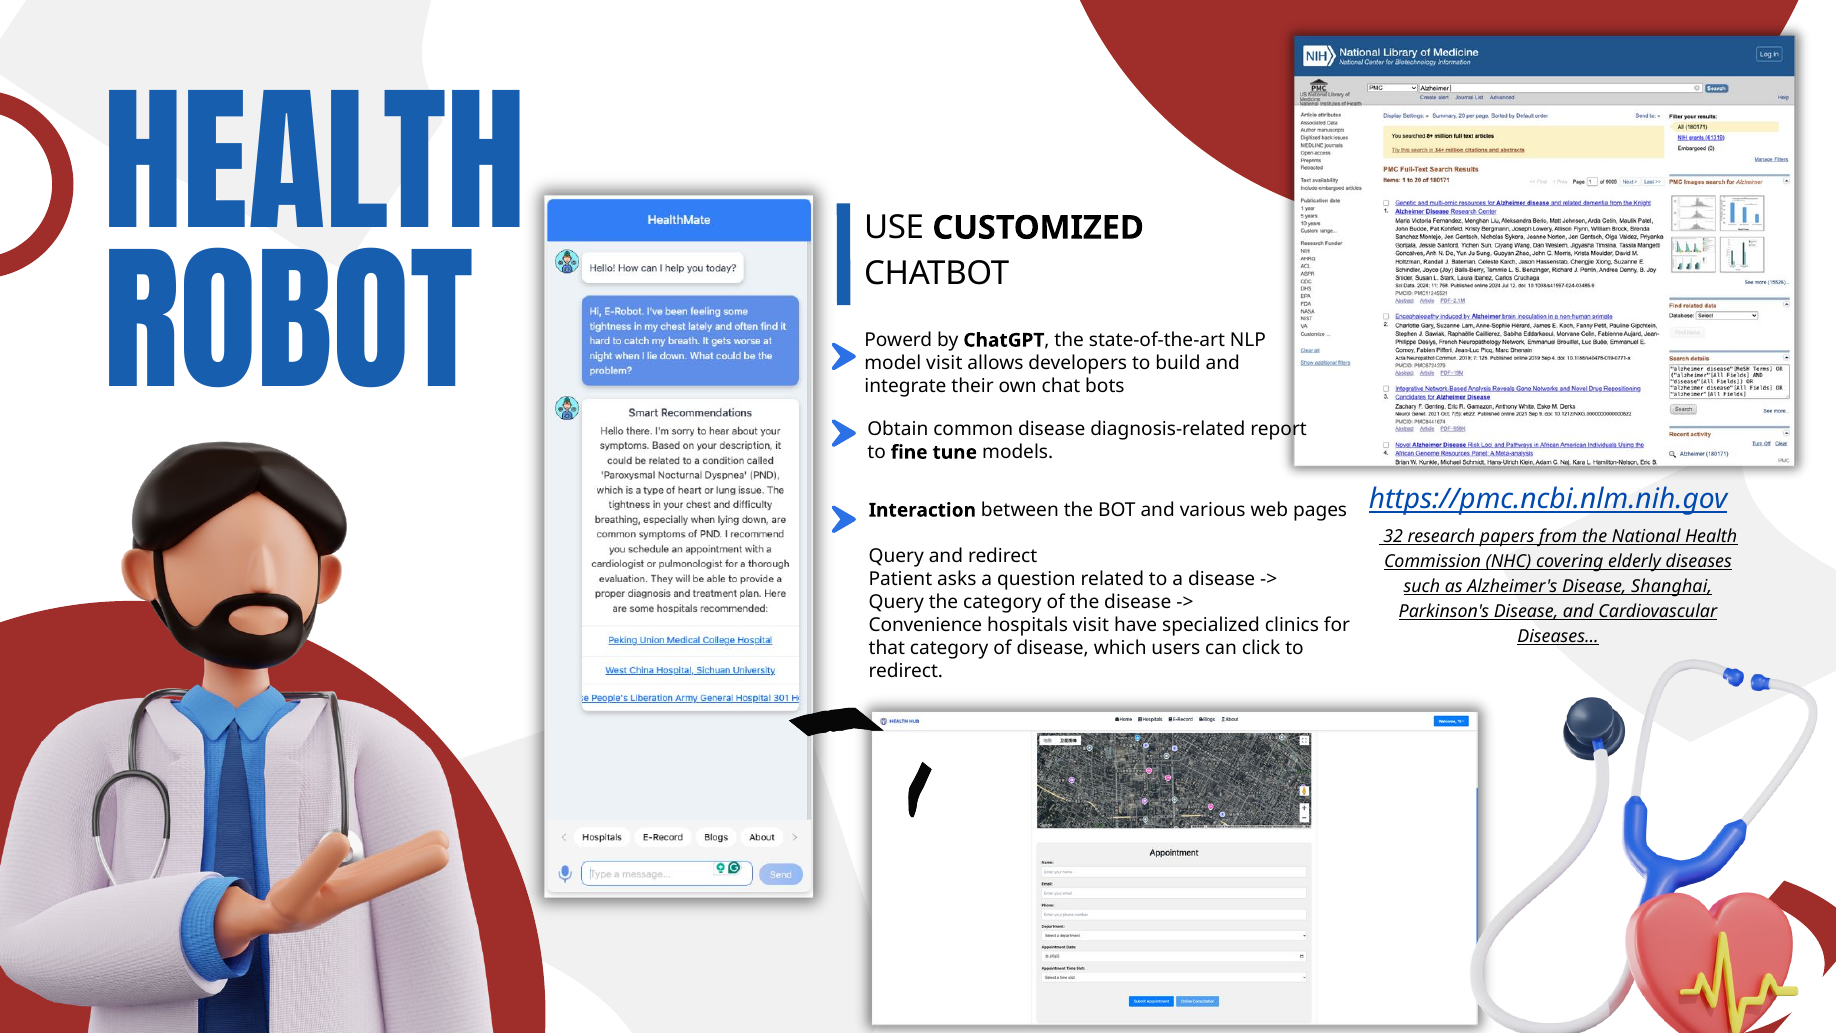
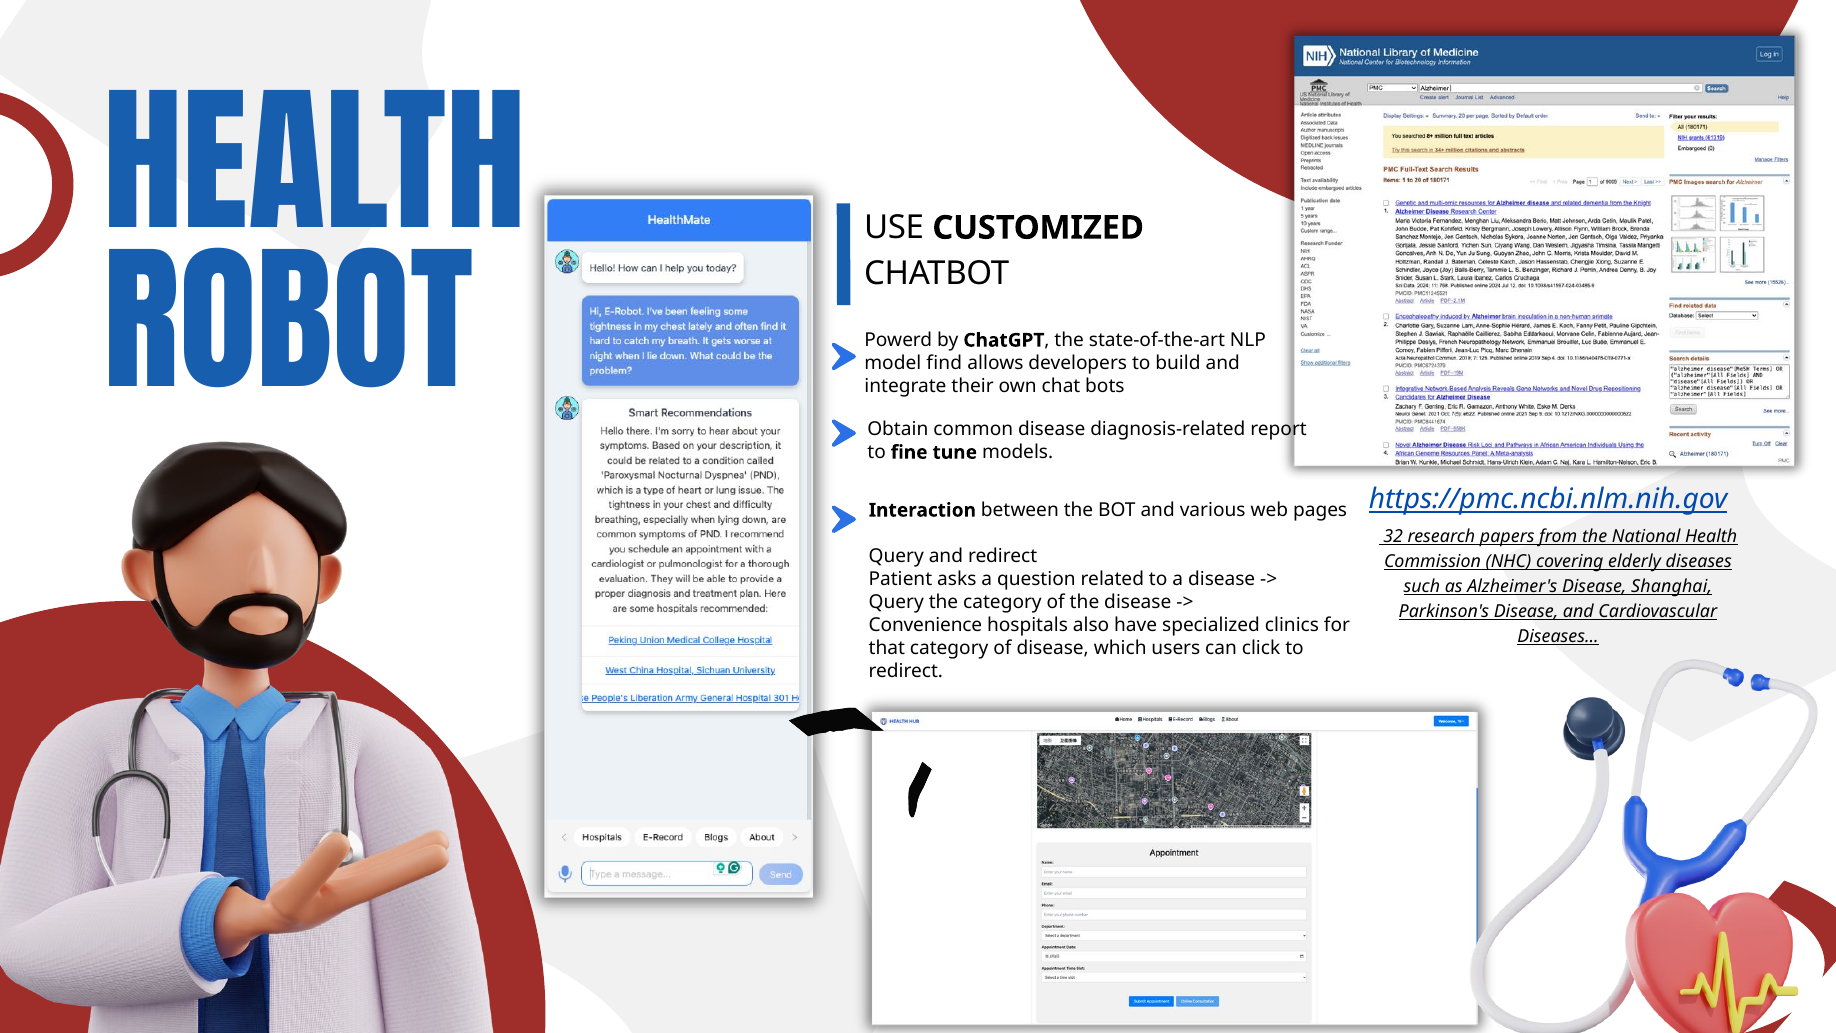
model visit: visit -> find
hospitals visit: visit -> also
